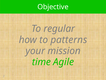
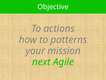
regular: regular -> actions
time: time -> next
